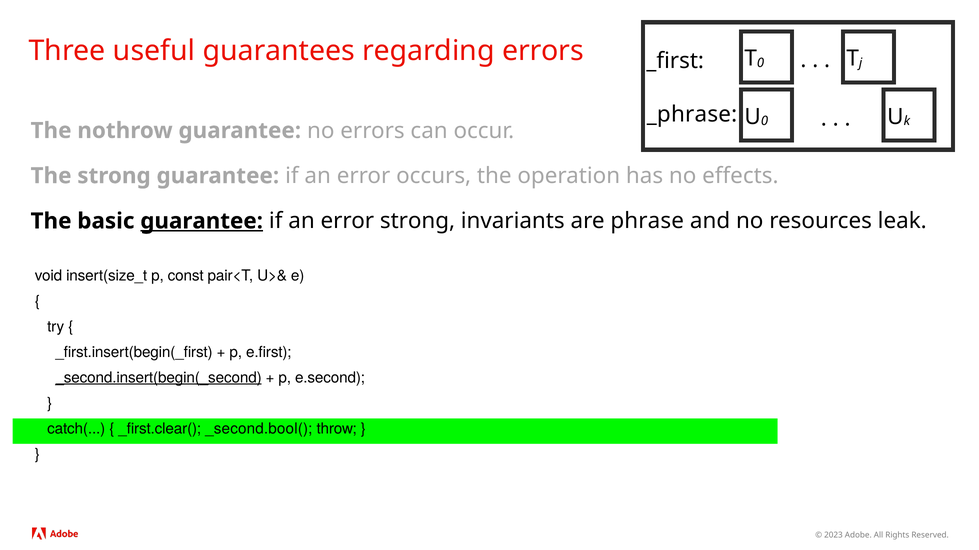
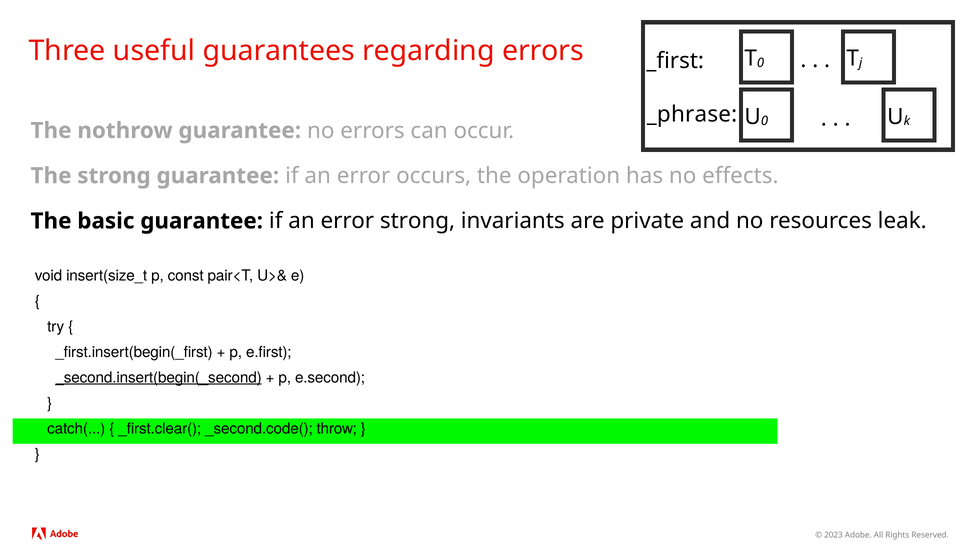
guarantee at (202, 221) underline: present -> none
phrase: phrase -> private
_second.bool(: _second.bool( -> _second.code(
